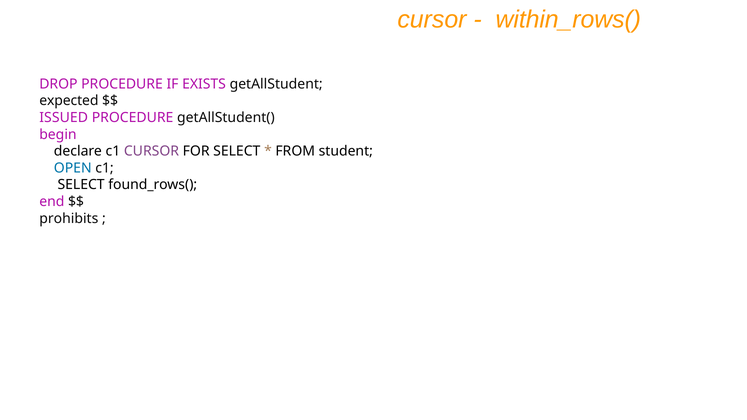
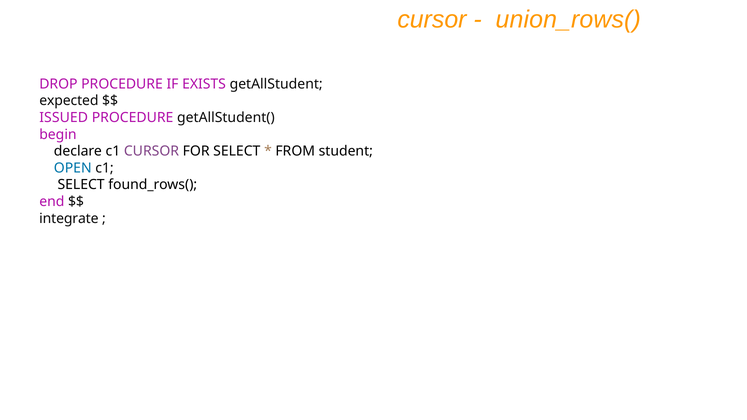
within_rows(: within_rows( -> union_rows(
prohibits: prohibits -> integrate
